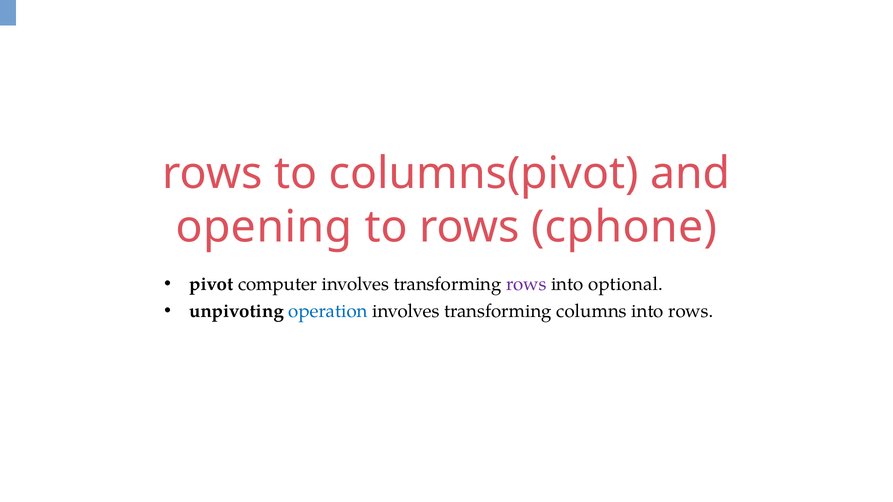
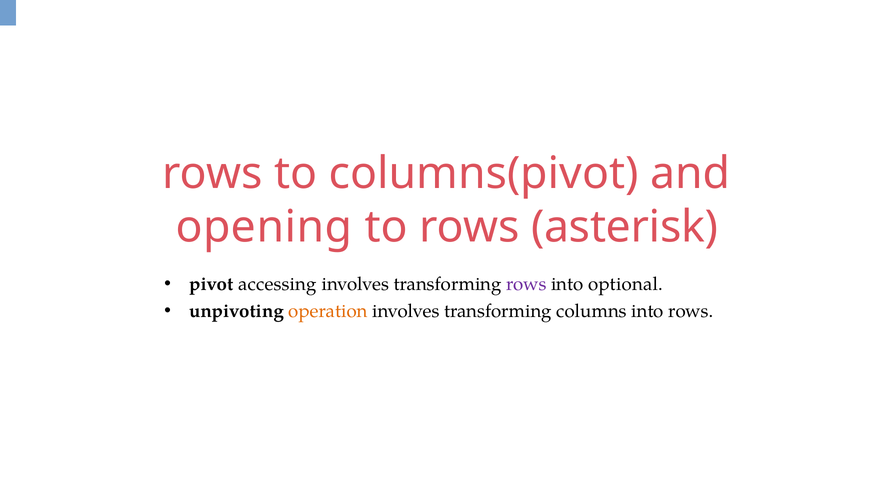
cphone: cphone -> asterisk
computer: computer -> accessing
operation colour: blue -> orange
